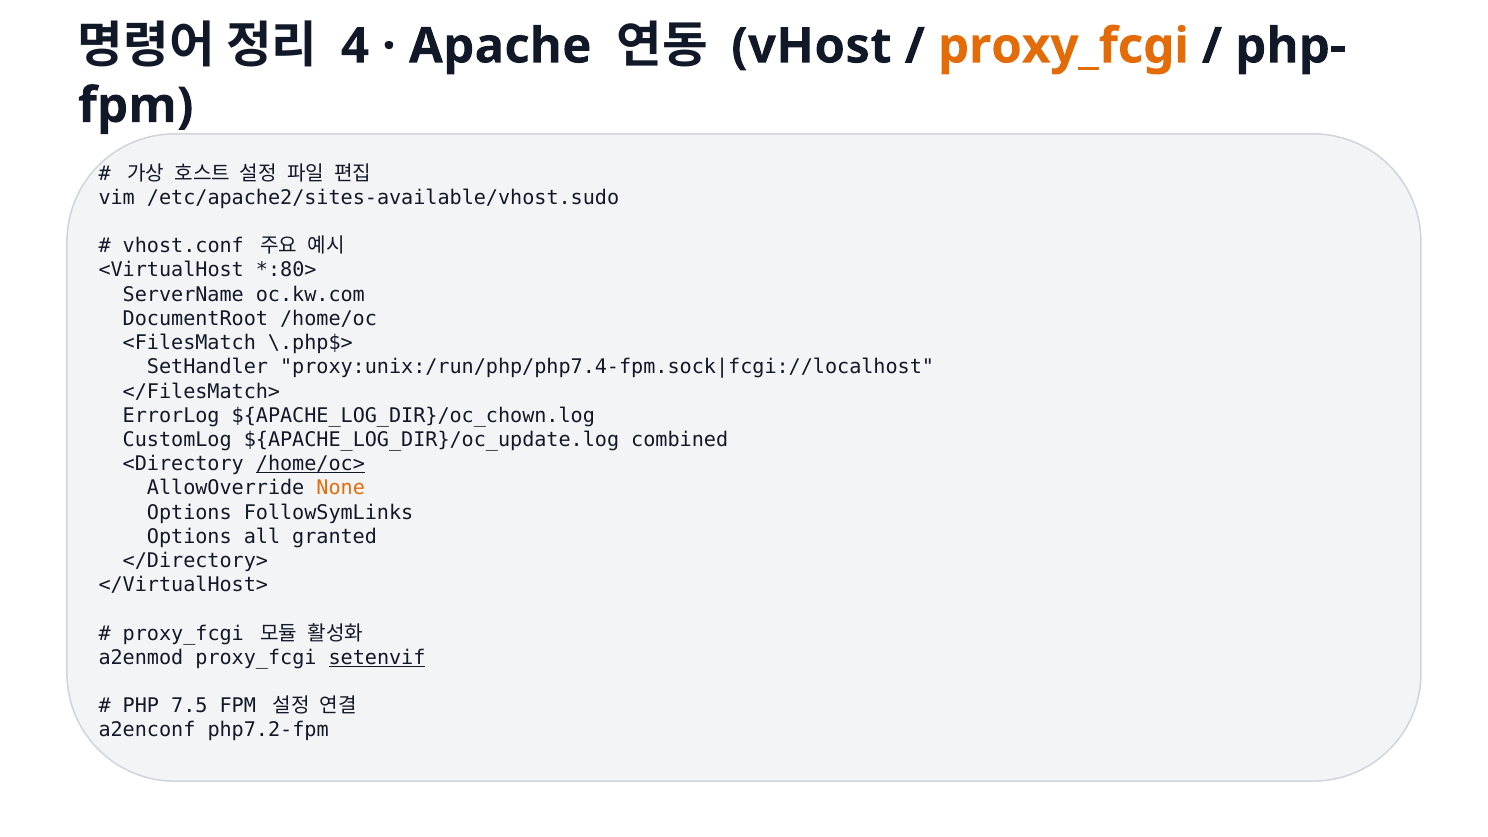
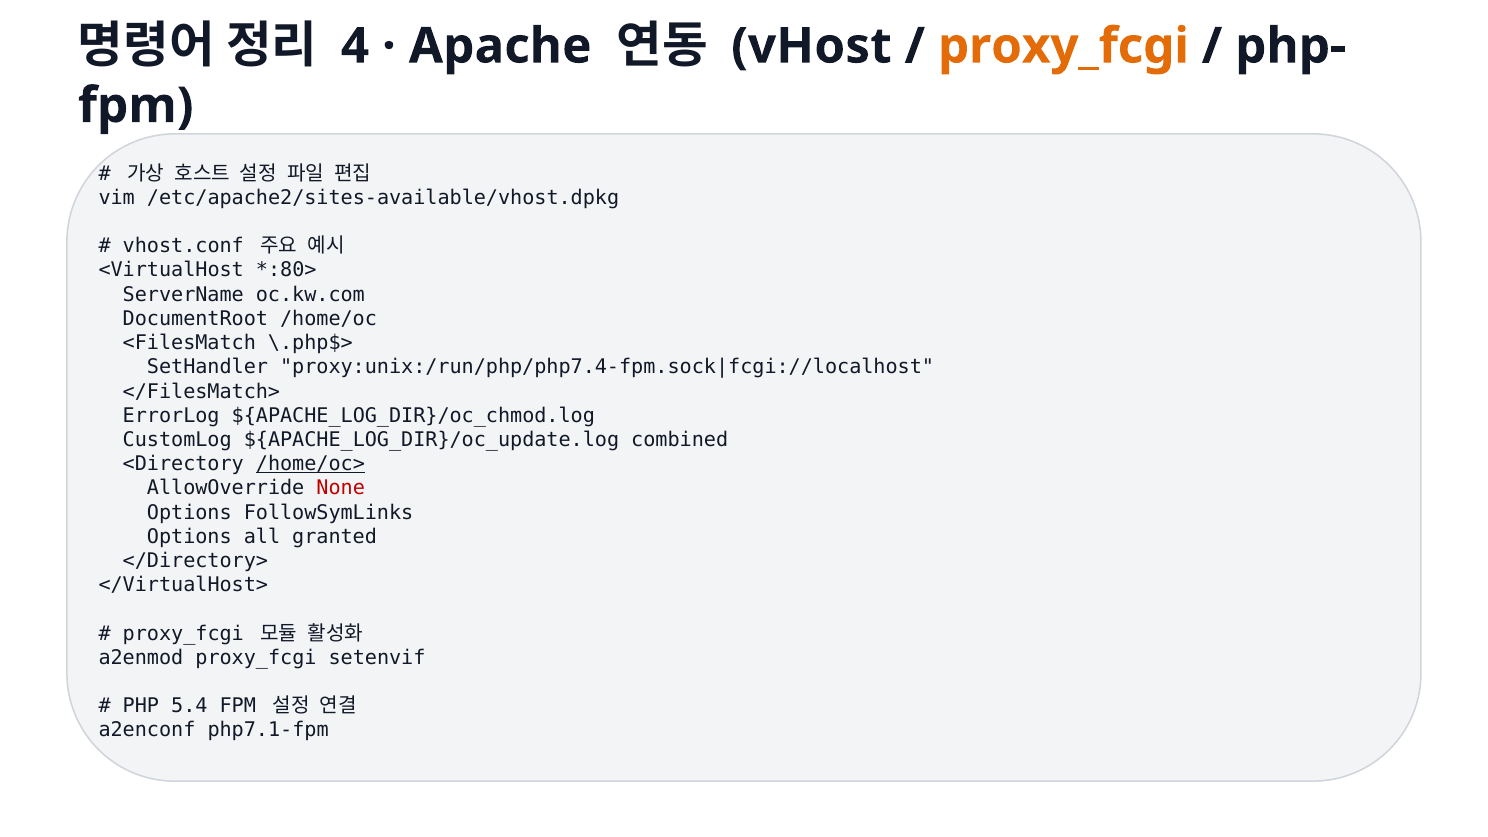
/etc/apache2/sites-available/vhost.sudo: /etc/apache2/sites-available/vhost.sudo -> /etc/apache2/sites-available/vhost.dpkg
${APACHE_LOG_DIR}/oc_chown.log: ${APACHE_LOG_DIR}/oc_chown.log -> ${APACHE_LOG_DIR}/oc_chmod.log
None colour: orange -> red
setenvif underline: present -> none
7.5: 7.5 -> 5.4
php7.2-fpm: php7.2-fpm -> php7.1-fpm
